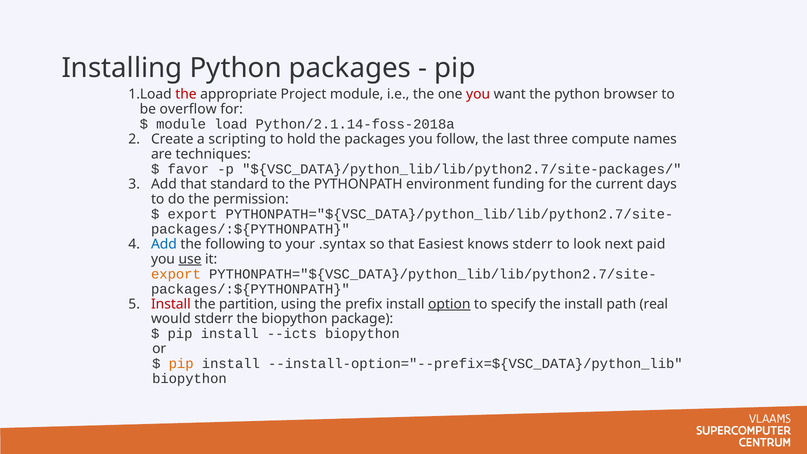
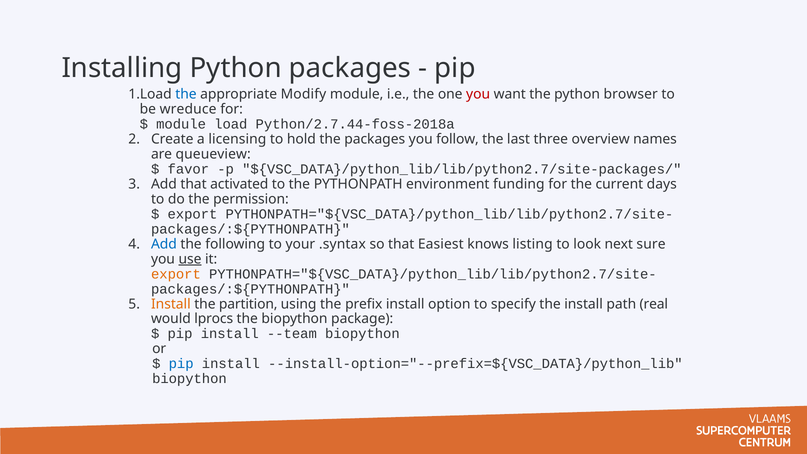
the at (186, 94) colour: red -> blue
Project: Project -> Modify
overflow: overflow -> wreduce
Python/2.1.14-foss-2018a: Python/2.1.14-foss-2018a -> Python/2.7.44-foss-2018a
scripting: scripting -> licensing
compute: compute -> overview
techniques: techniques -> queueview
standard: standard -> activated
knows stderr: stderr -> listing
paid: paid -> sure
Install at (171, 304) colour: red -> orange
option underline: present -> none
would stderr: stderr -> lprocs
--icts: --icts -> --team
pip at (181, 364) colour: orange -> blue
